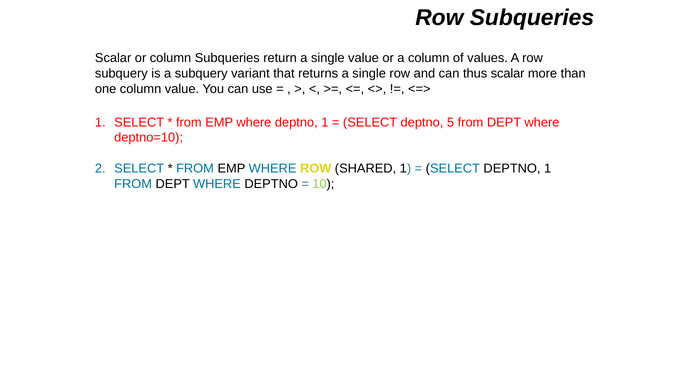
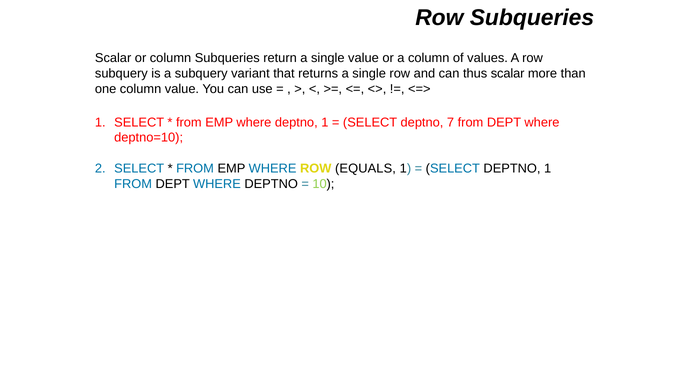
5: 5 -> 7
SHARED: SHARED -> EQUALS
